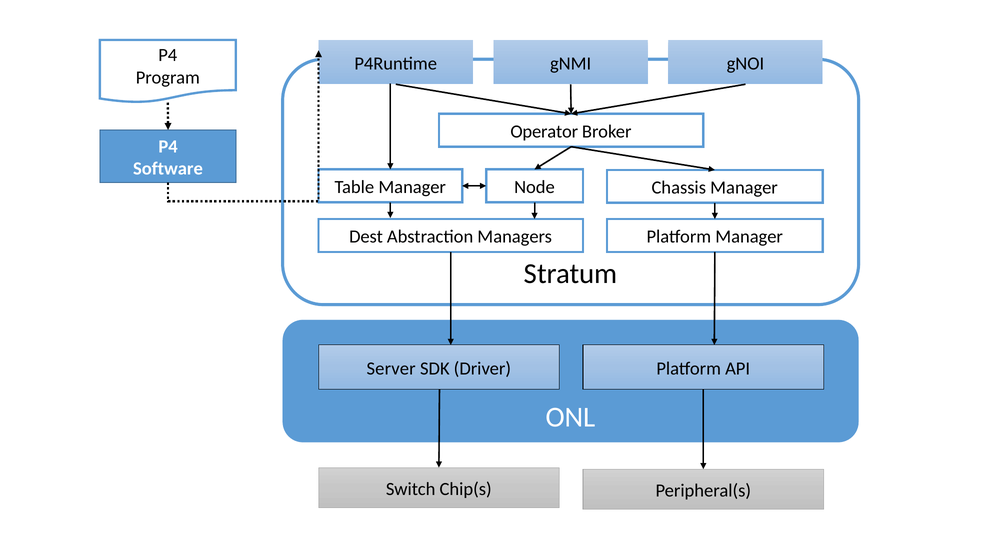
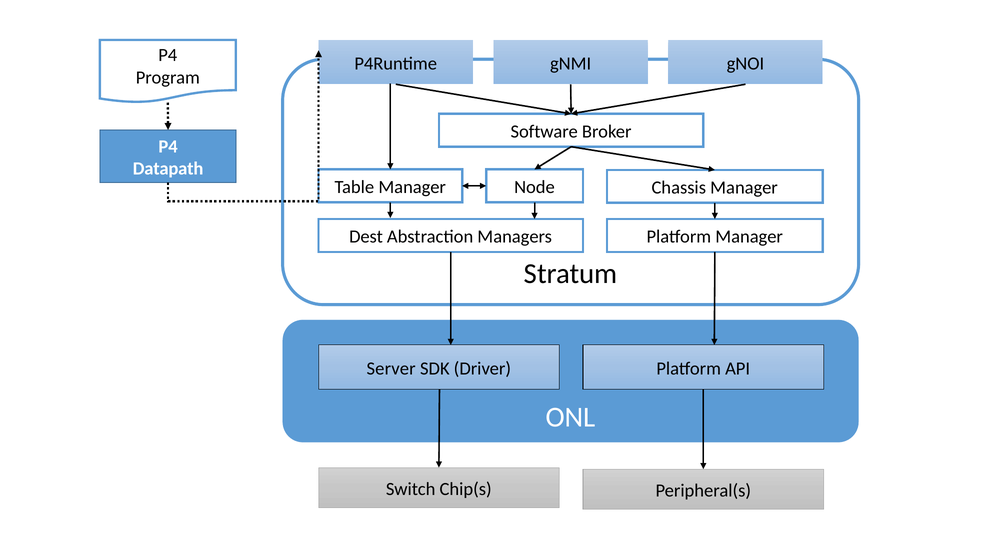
Operator: Operator -> Software
Software: Software -> Datapath
